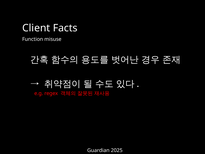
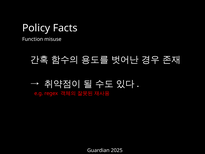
Client: Client -> Policy
